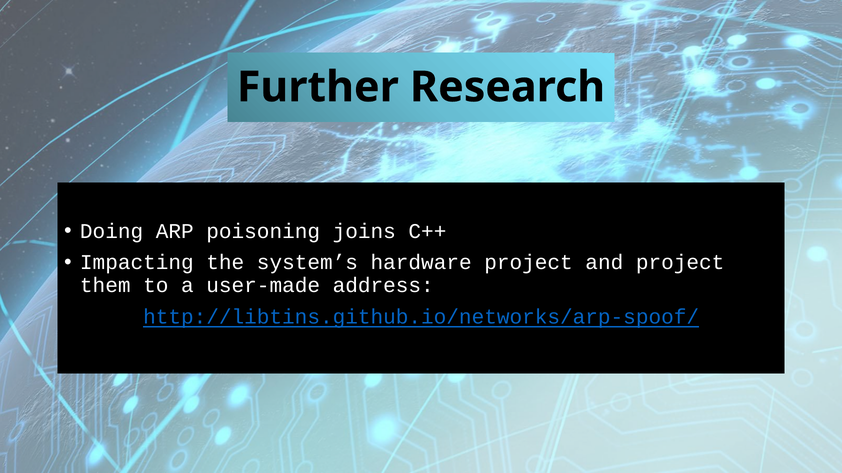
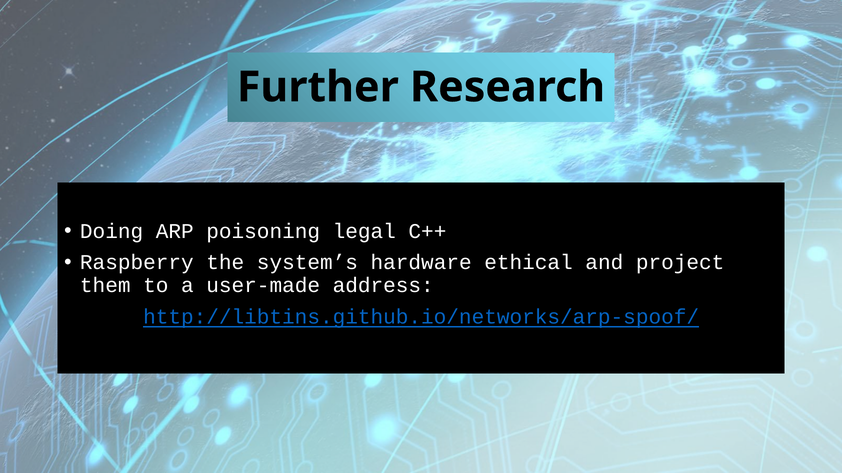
joins: joins -> legal
Impacting: Impacting -> Raspberry
hardware project: project -> ethical
